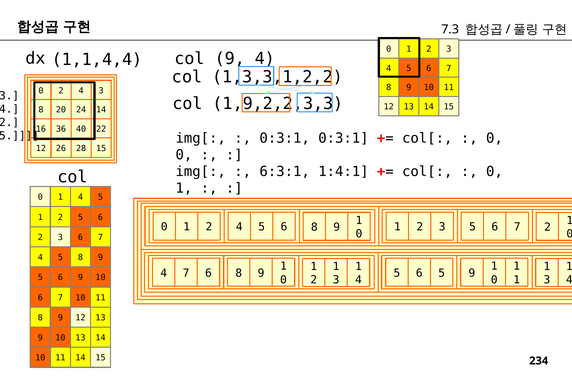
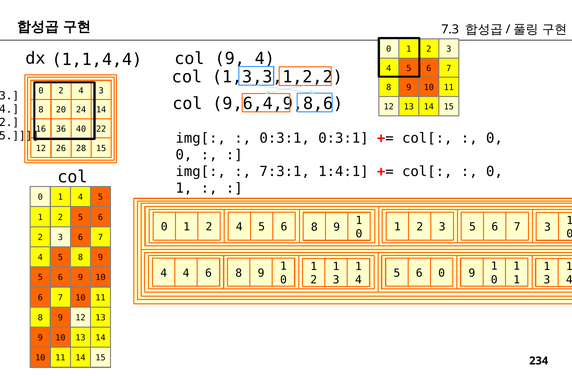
1,9,2,2,3,3: 1,9,2,2,3,3 -> 9,6,4,9,8,6
6:3:1: 6:3:1 -> 7:3:1
7 2: 2 -> 3
4 7: 7 -> 4
6 5: 5 -> 0
